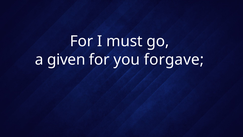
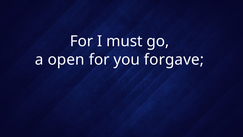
given: given -> open
